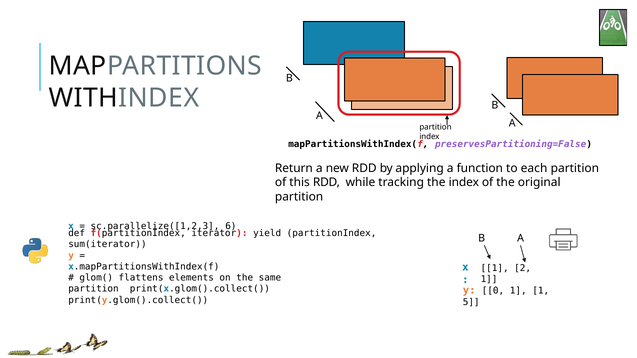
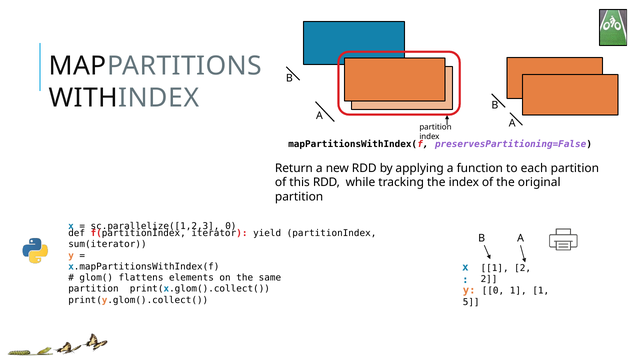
sc.parallelize([1,2,3 6: 6 -> 0
1 at (489, 280): 1 -> 2
